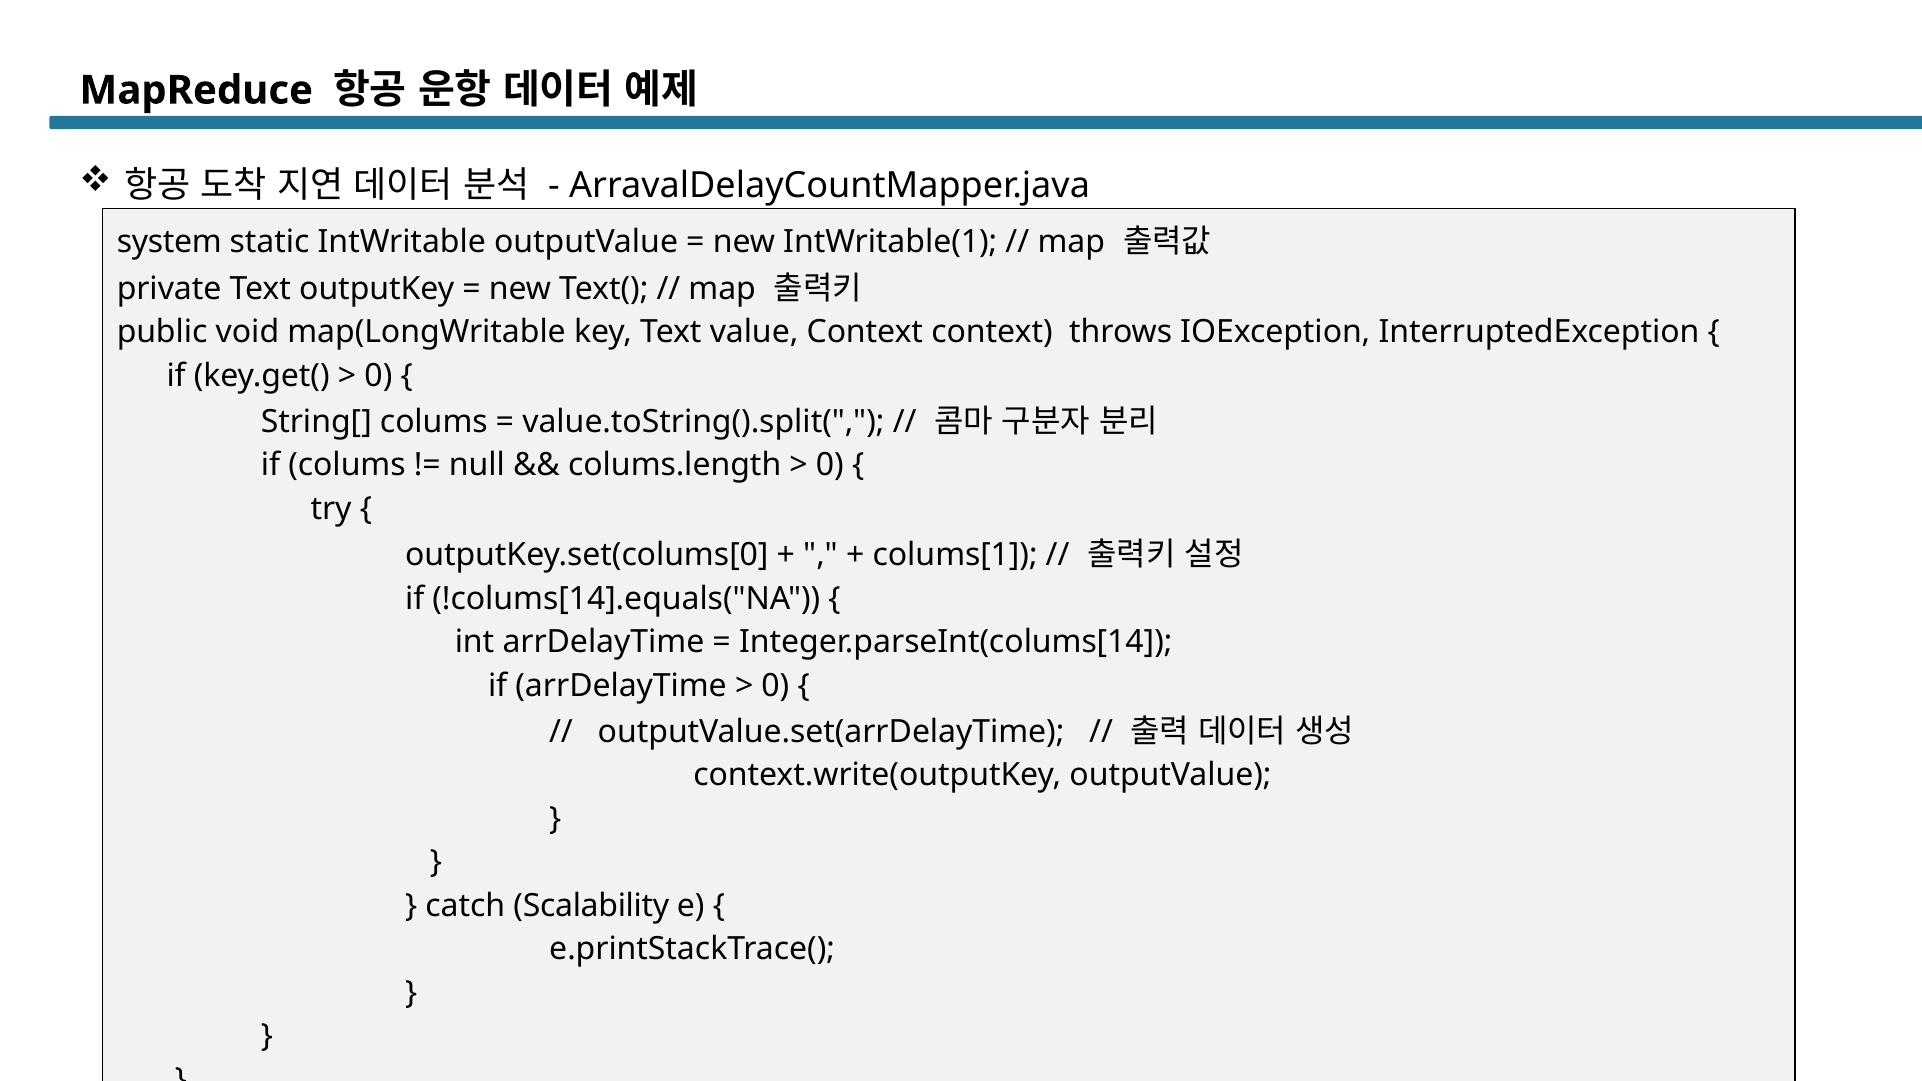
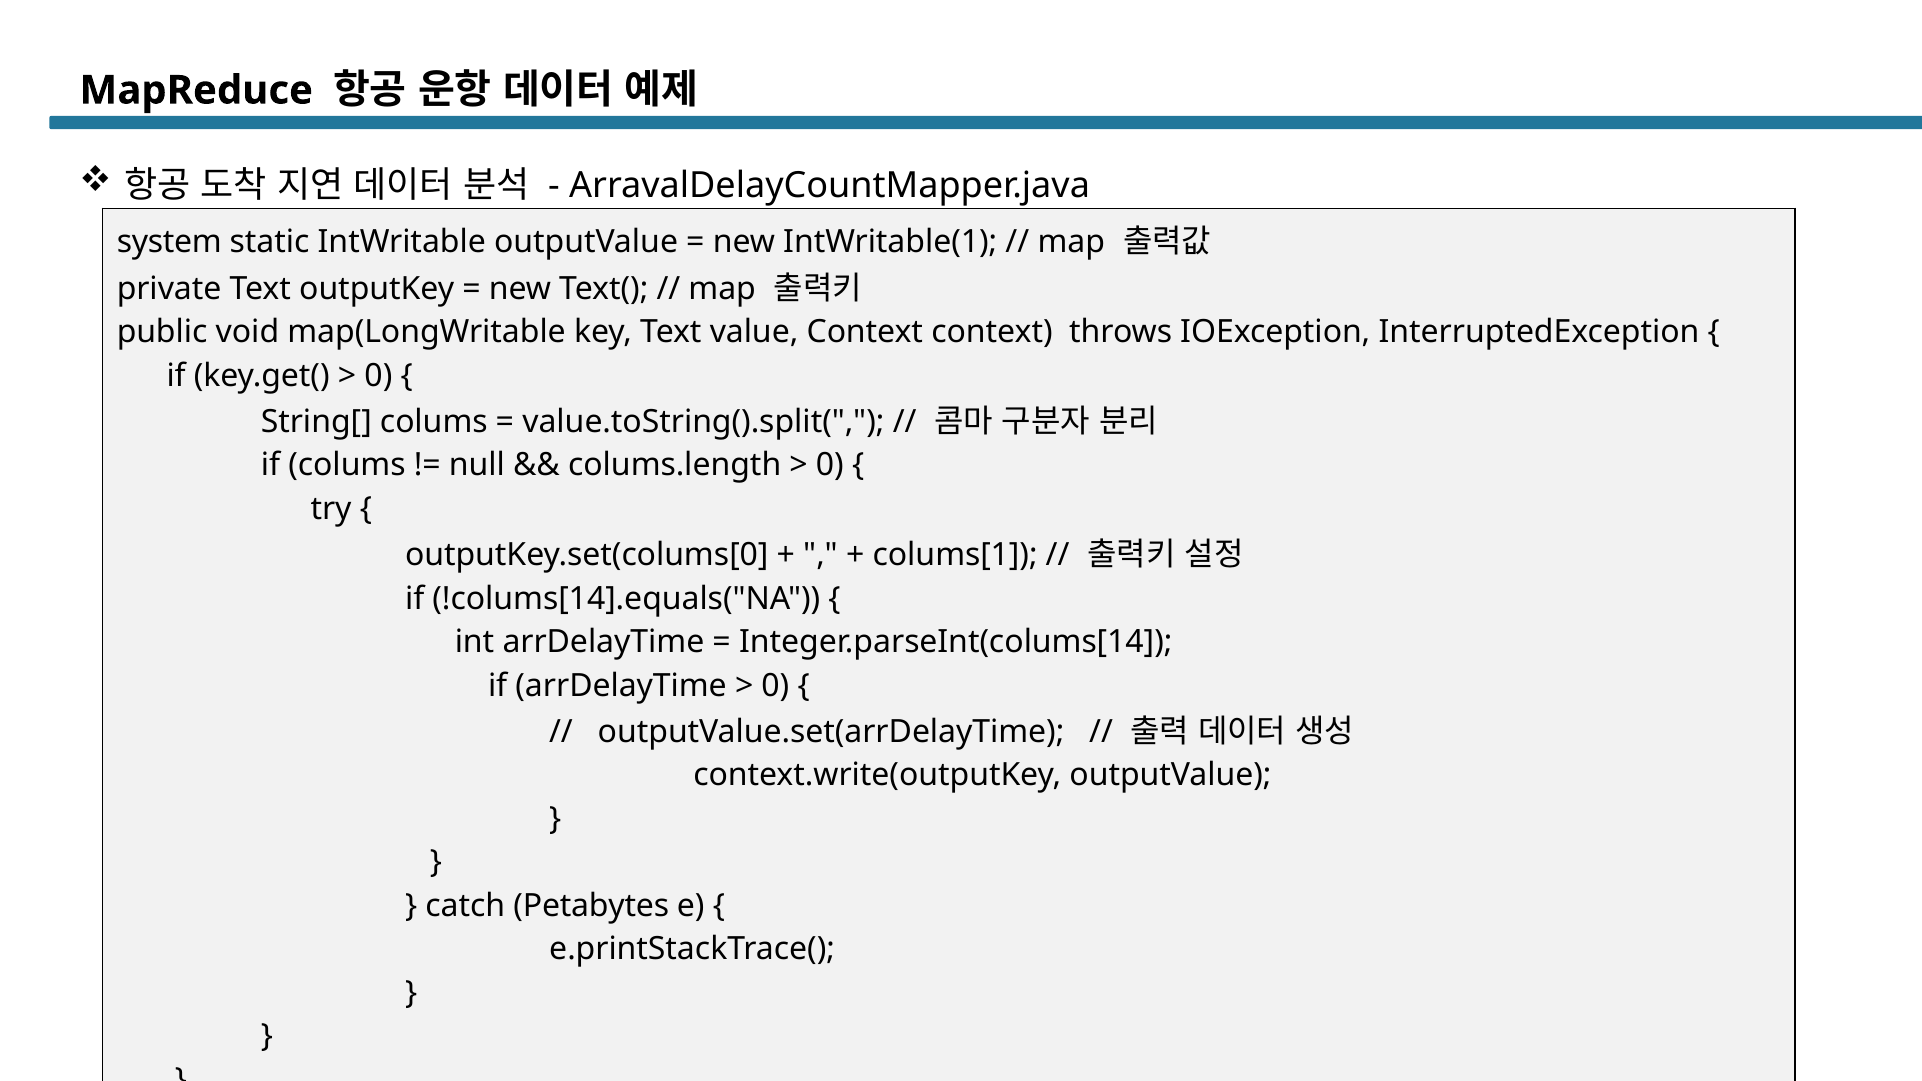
Scalability: Scalability -> Petabytes
